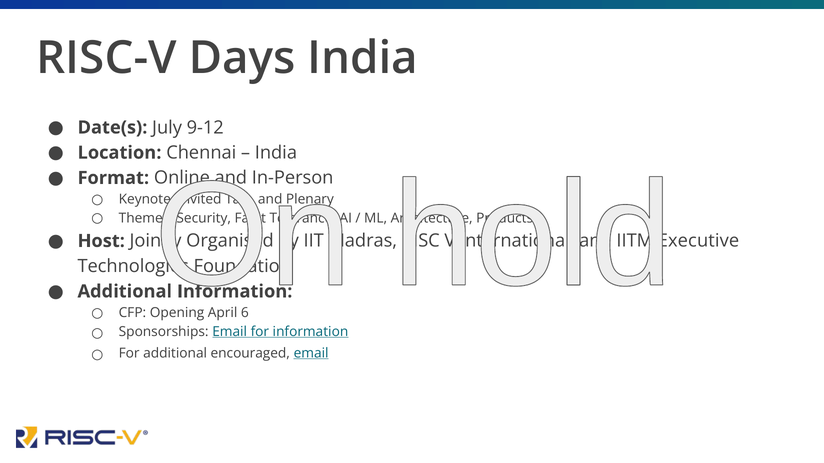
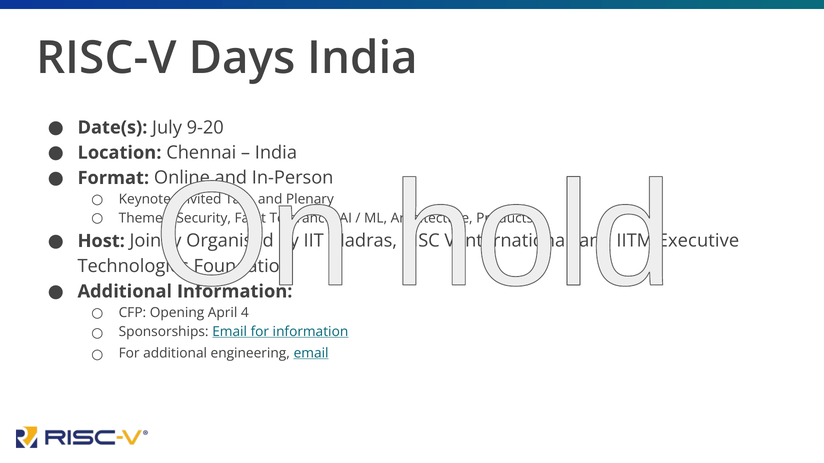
9-12: 9-12 -> 9-20
6: 6 -> 4
encouraged: encouraged -> engineering
